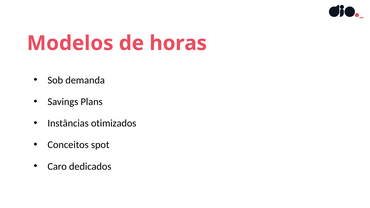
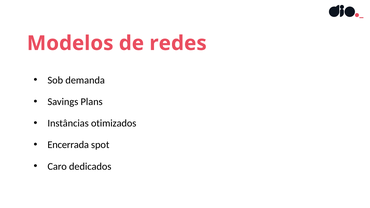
horas: horas -> redes
Conceitos: Conceitos -> Encerrada
